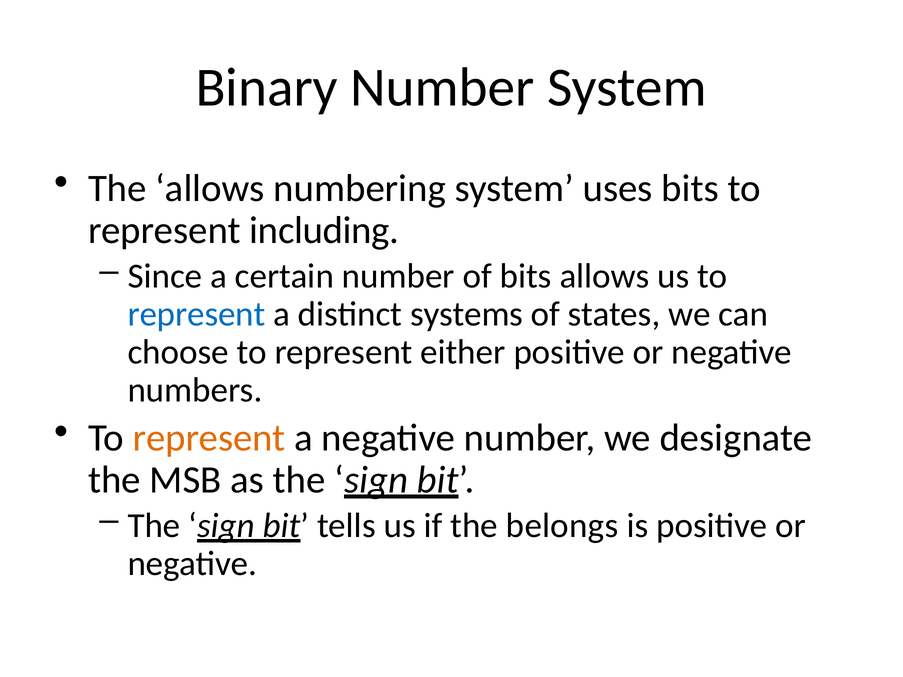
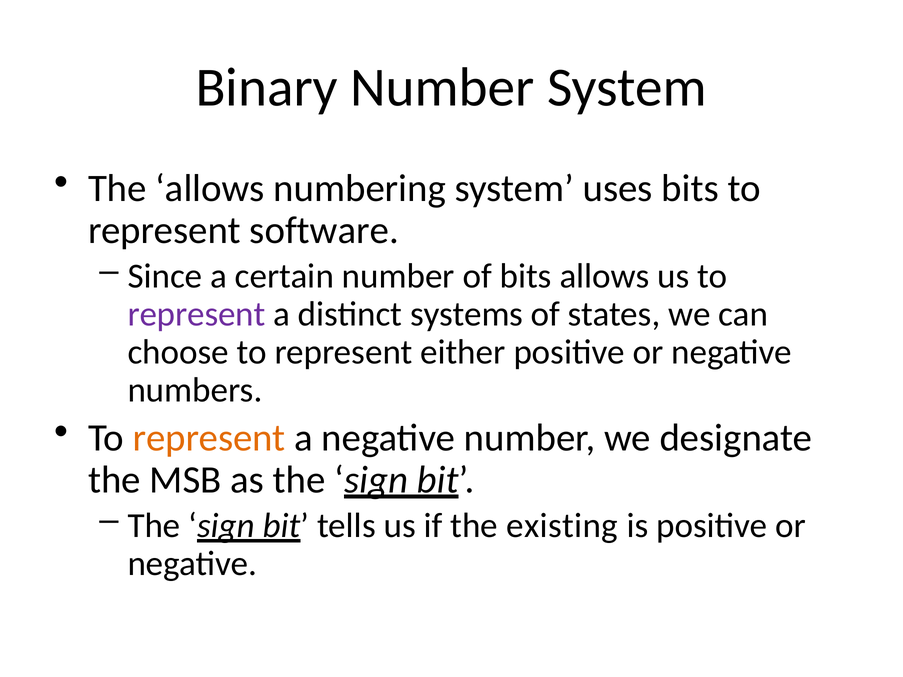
including: including -> software
represent at (196, 314) colour: blue -> purple
belongs: belongs -> existing
